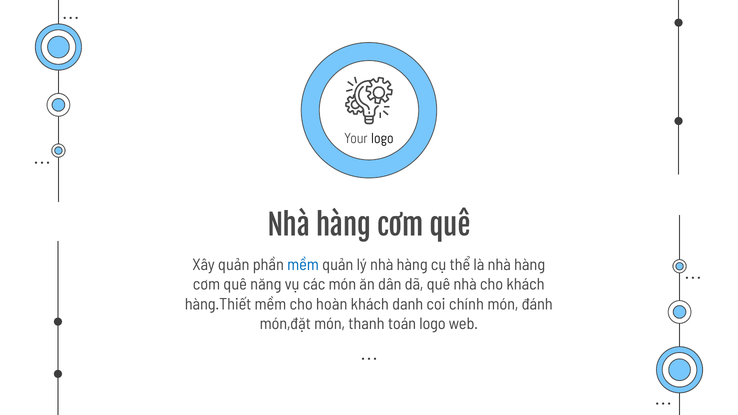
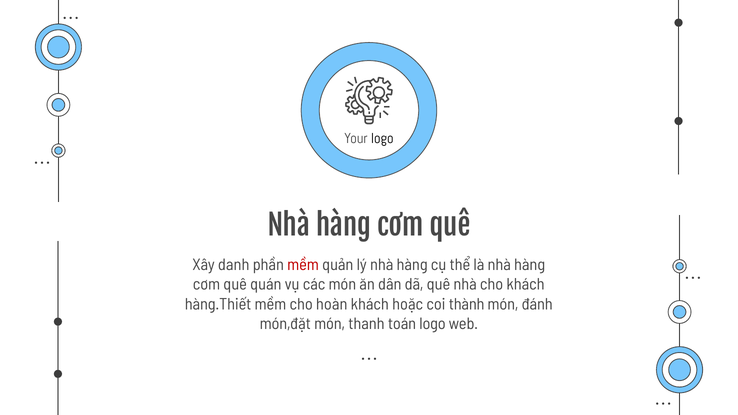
Xây quản: quản -> danh
mềm at (303, 265) colour: blue -> red
năng: năng -> quán
danh: danh -> hoặc
chính: chính -> thành
